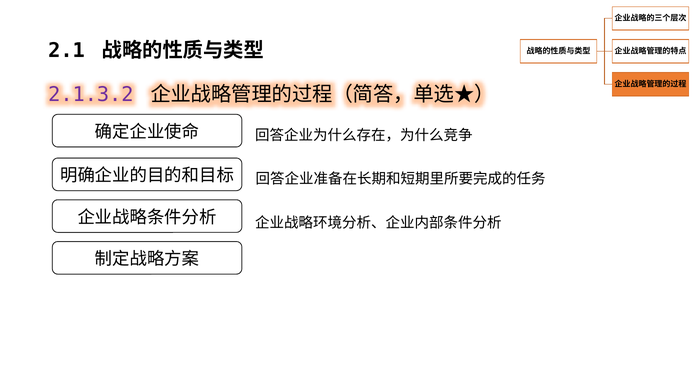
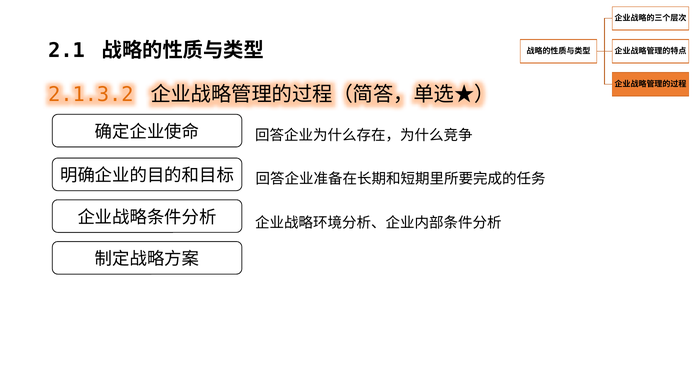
2.1.3.2 colour: purple -> orange
